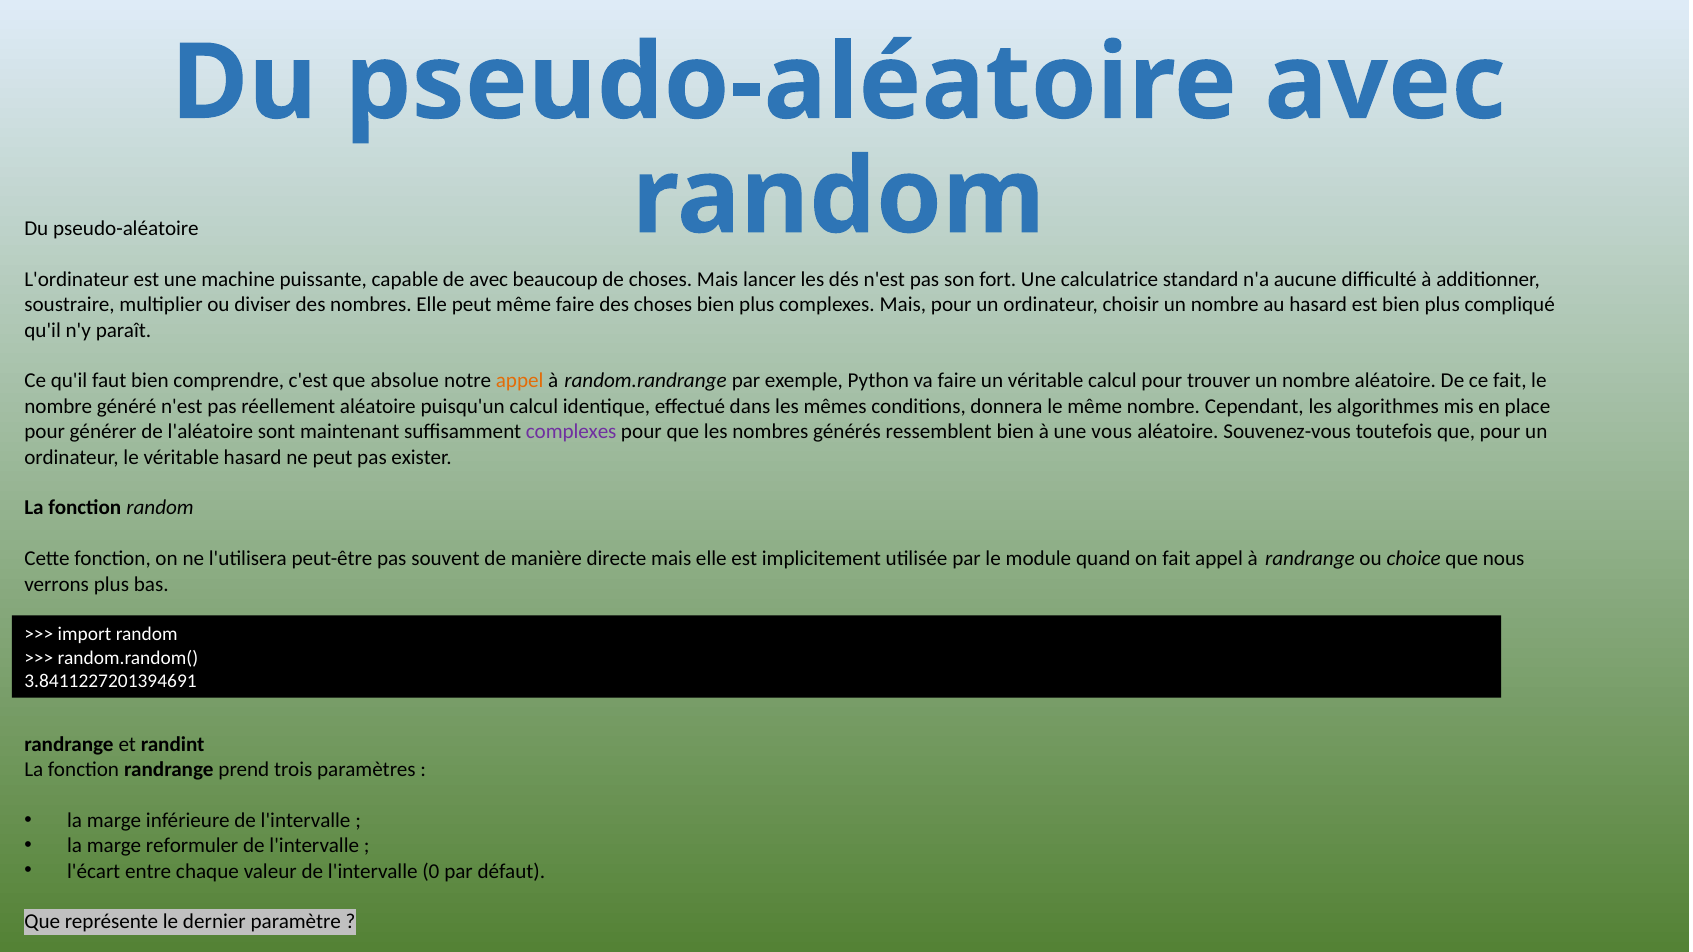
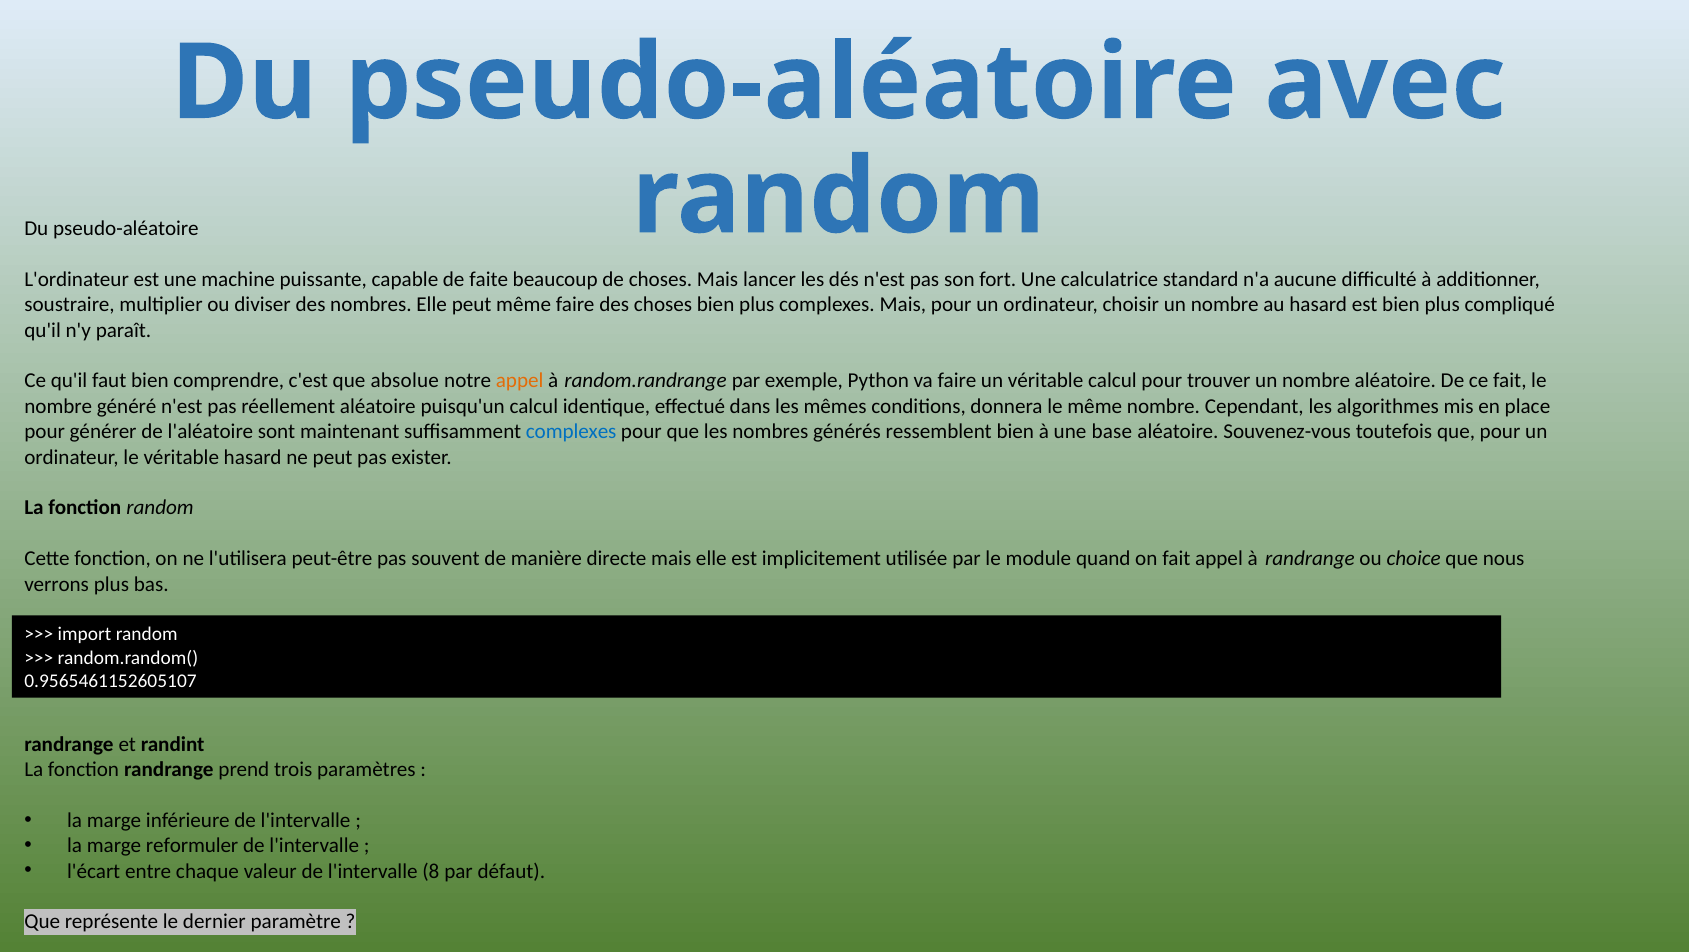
de avec: avec -> faite
complexes at (571, 432) colour: purple -> blue
vous: vous -> base
3.8411227201394691: 3.8411227201394691 -> 0.9565461152605107
l'intervalle 0: 0 -> 8
